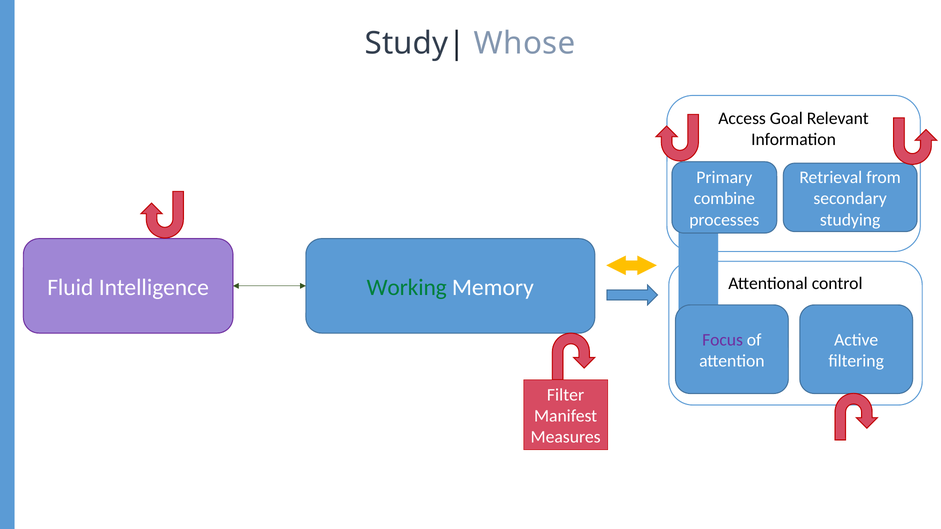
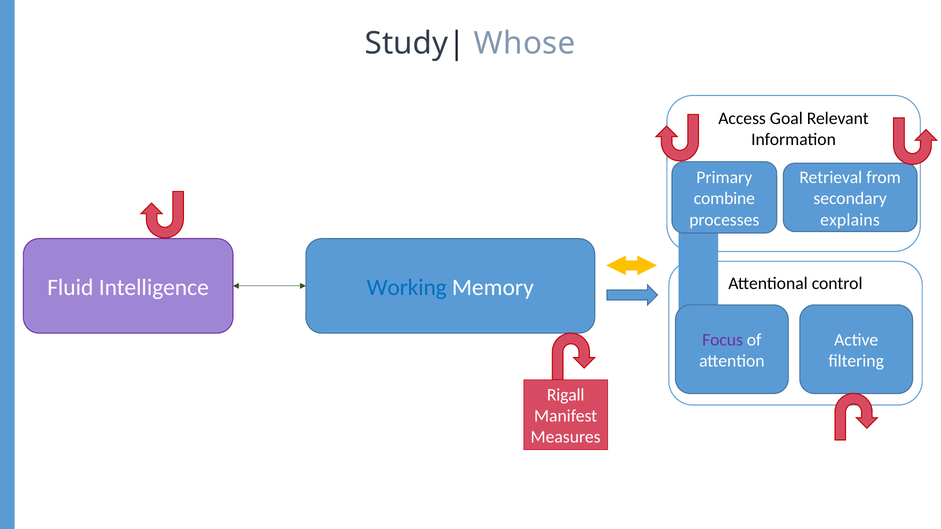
studying: studying -> explains
Working colour: green -> blue
Filter: Filter -> Rigall
